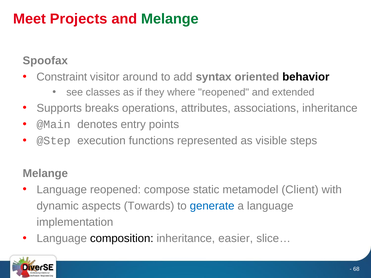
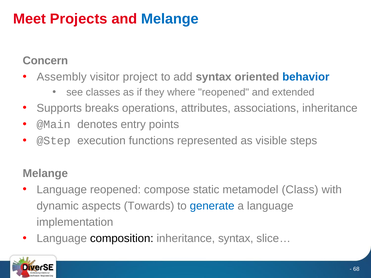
Melange at (170, 19) colour: green -> blue
Spoofax: Spoofax -> Concern
Constraint: Constraint -> Assembly
around: around -> project
behavior colour: black -> blue
Client: Client -> Class
inheritance easier: easier -> syntax
